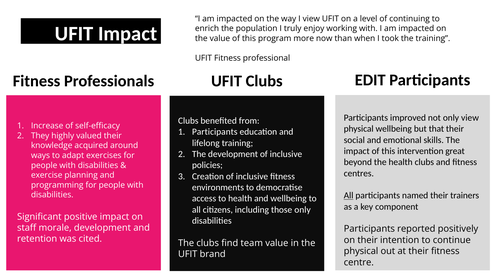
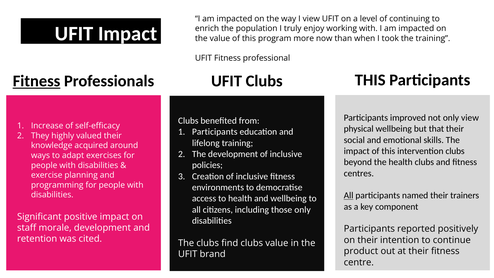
Fitness at (37, 81) underline: none -> present
Clubs EDIT: EDIT -> THIS
intervention great: great -> clubs
find team: team -> clubs
physical at (361, 251): physical -> product
